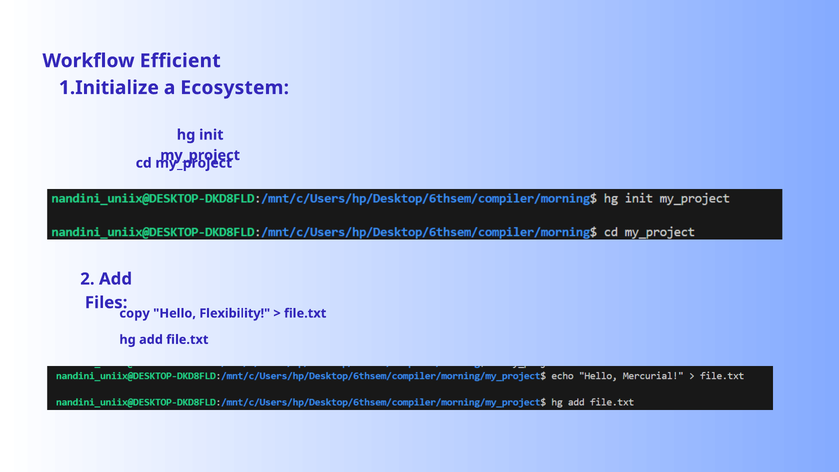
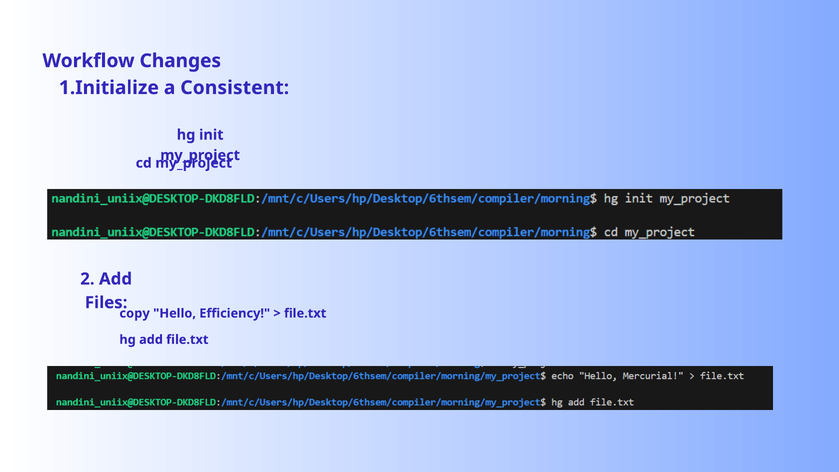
Efficient: Efficient -> Changes
Ecosystem: Ecosystem -> Consistent
Flexibility: Flexibility -> Efficiency
